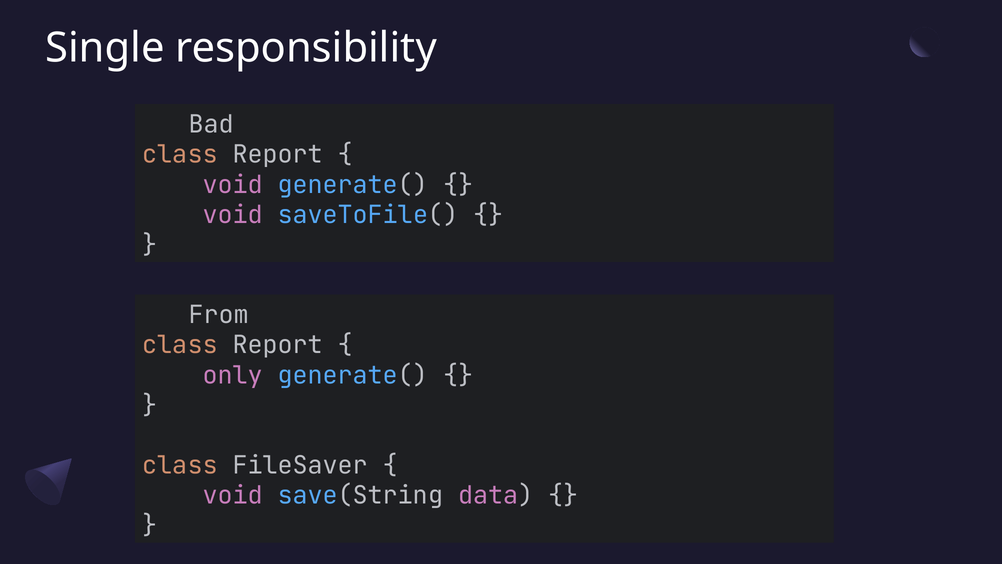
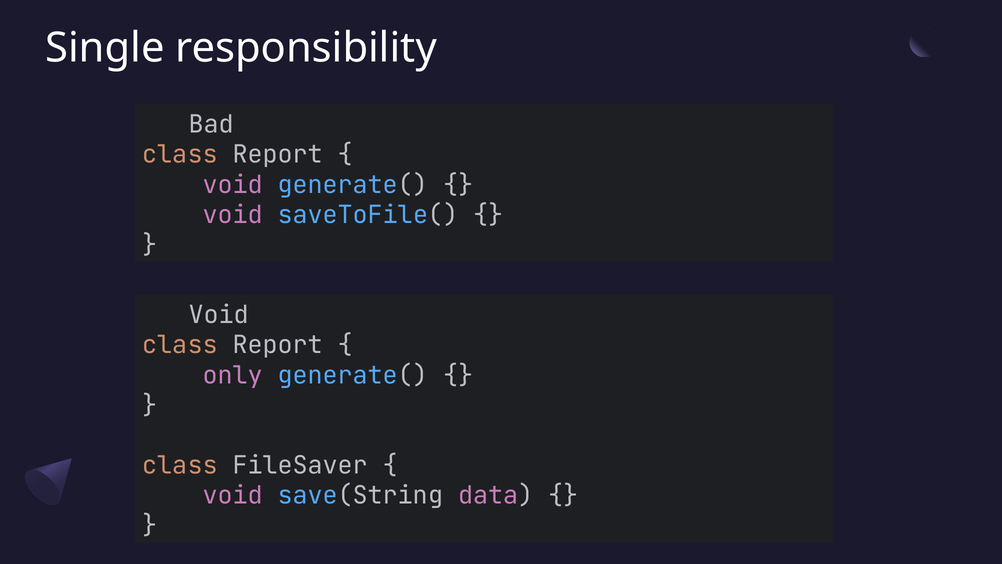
From at (219, 315): From -> Void
